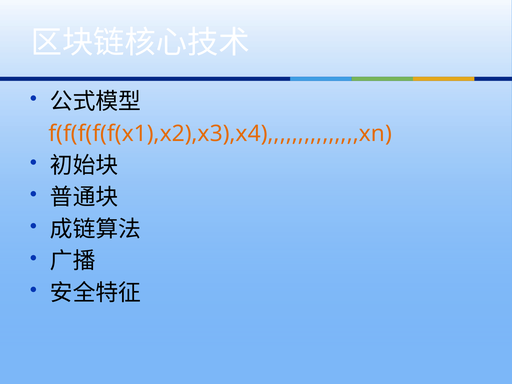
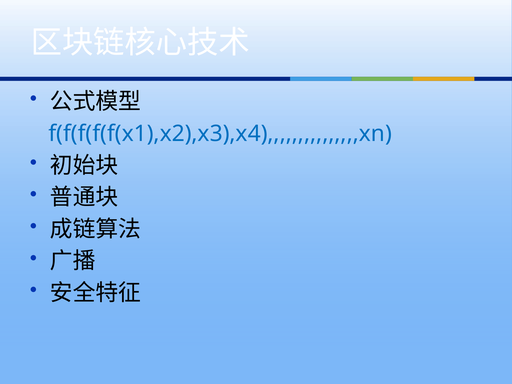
f(f(f(f(f(x1),x2),x3),x4),,,,,,,,,,,,,,,xn colour: orange -> blue
